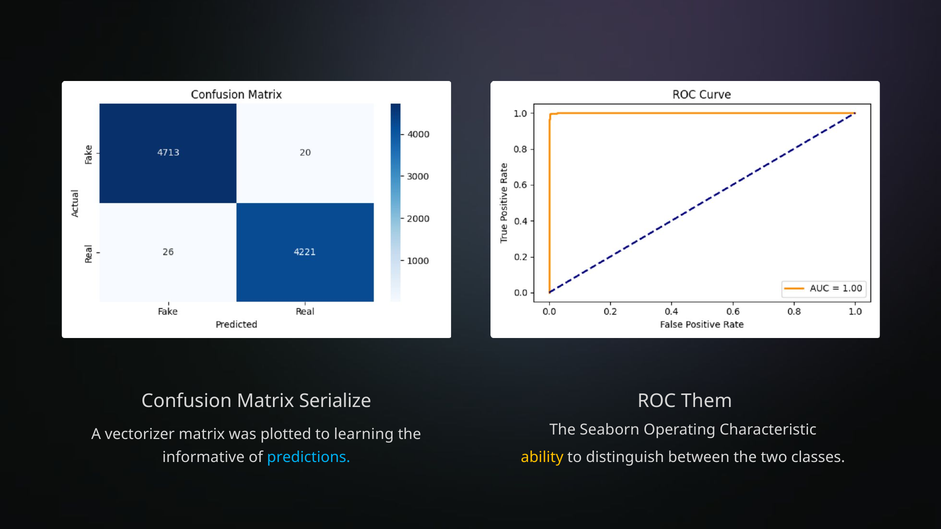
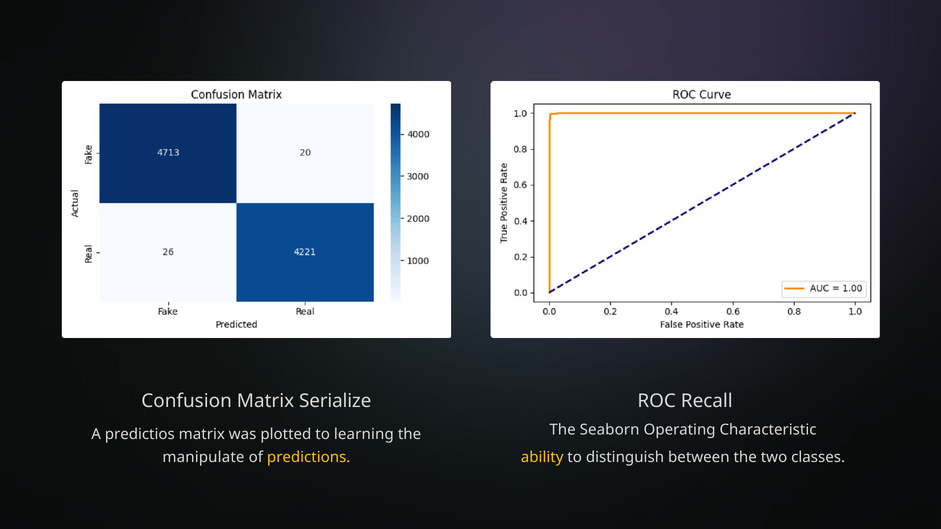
Them: Them -> Recall
vectorizer: vectorizer -> predictios
informative: informative -> manipulate
predictions colour: light blue -> yellow
